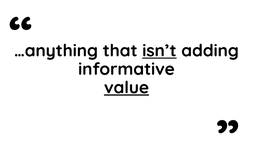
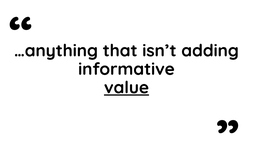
isn’t underline: present -> none
